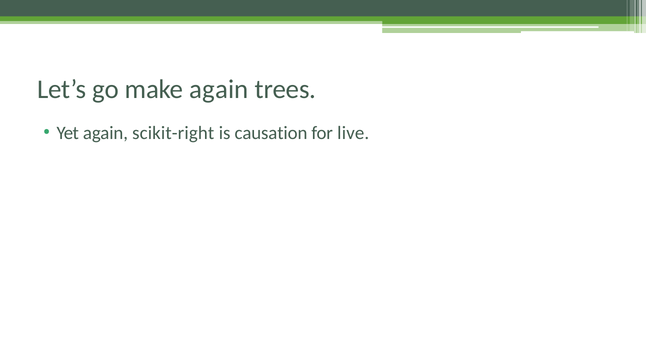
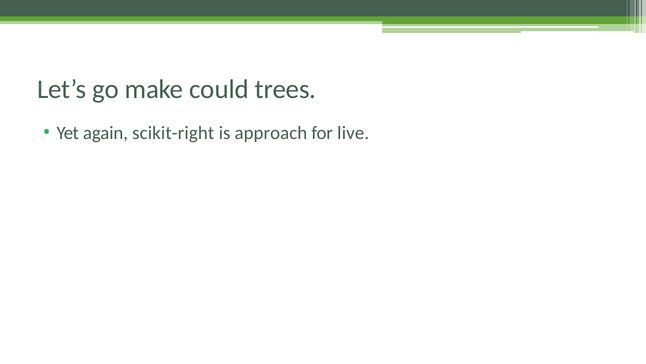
make again: again -> could
causation: causation -> approach
